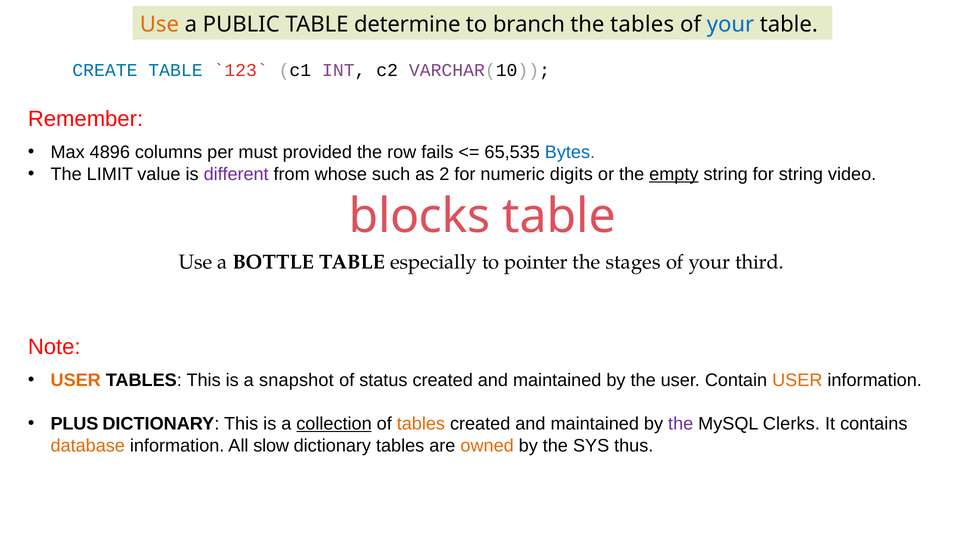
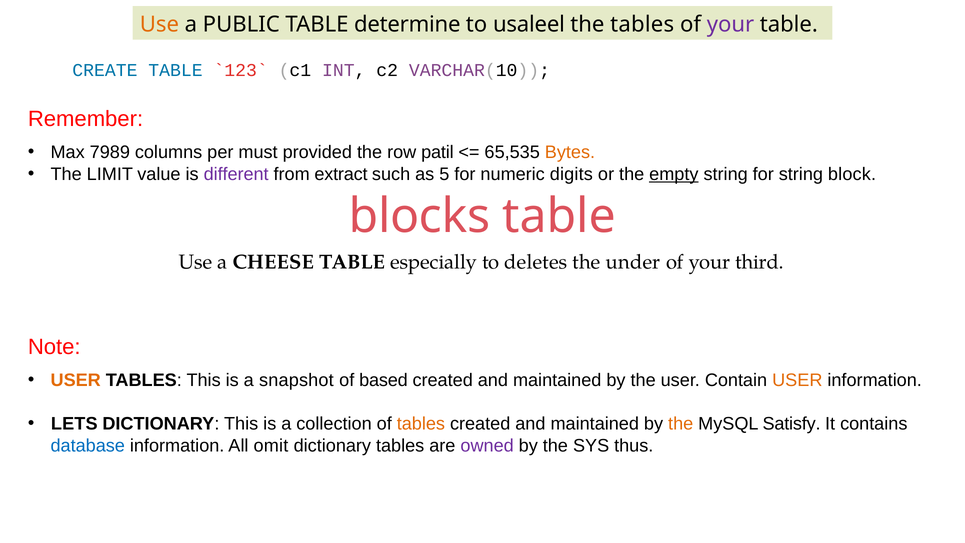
branch: branch -> usaleel
your at (731, 24) colour: blue -> purple
4896: 4896 -> 7989
fails: fails -> patil
Bytes colour: blue -> orange
whose: whose -> extract
2: 2 -> 5
video: video -> block
BOTTLE: BOTTLE -> CHEESE
pointer: pointer -> deletes
stages: stages -> under
status: status -> based
PLUS: PLUS -> LETS
collection underline: present -> none
the at (681, 424) colour: purple -> orange
Clerks: Clerks -> Satisfy
database colour: orange -> blue
slow: slow -> omit
owned colour: orange -> purple
